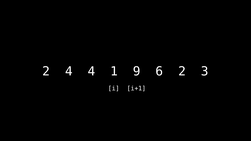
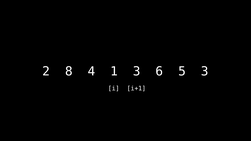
2 4: 4 -> 8
1 9: 9 -> 3
6 2: 2 -> 5
